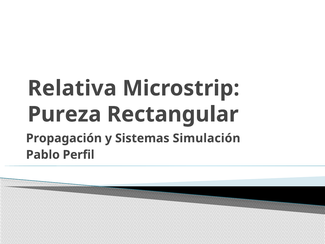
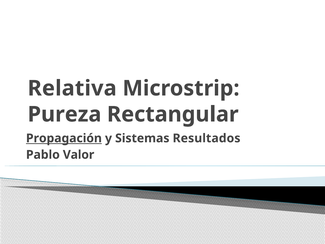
Propagación underline: none -> present
Simulación: Simulación -> Resultados
Perfil: Perfil -> Valor
